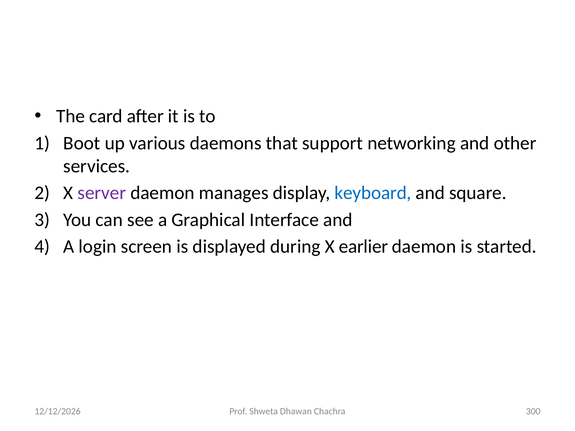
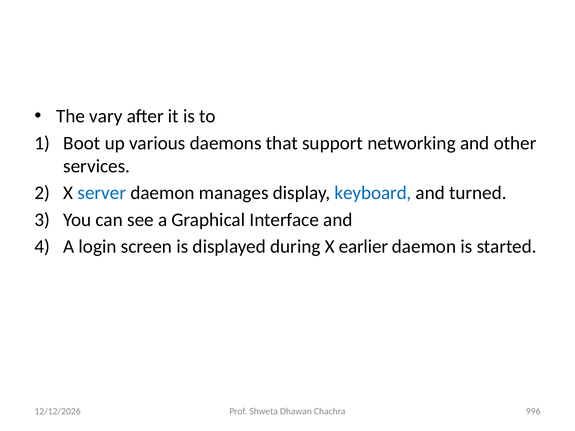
card: card -> vary
server colour: purple -> blue
square: square -> turned
300: 300 -> 996
